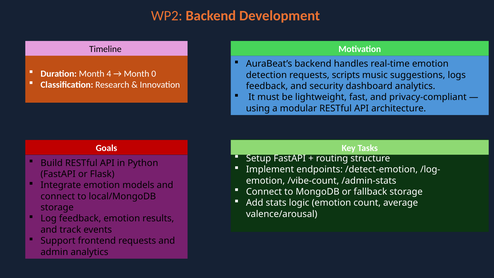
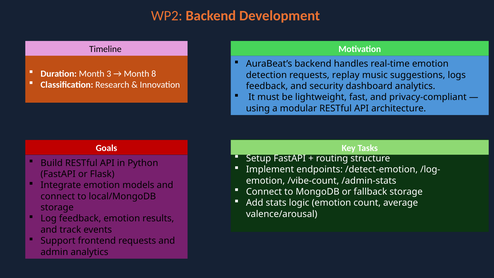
4: 4 -> 3
0: 0 -> 8
scripts: scripts -> replay
